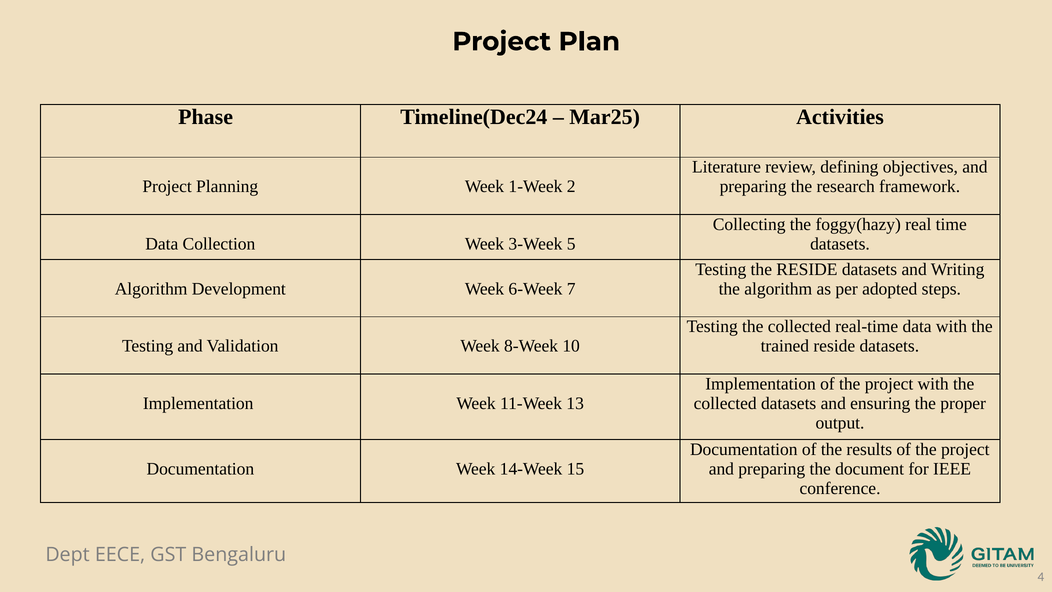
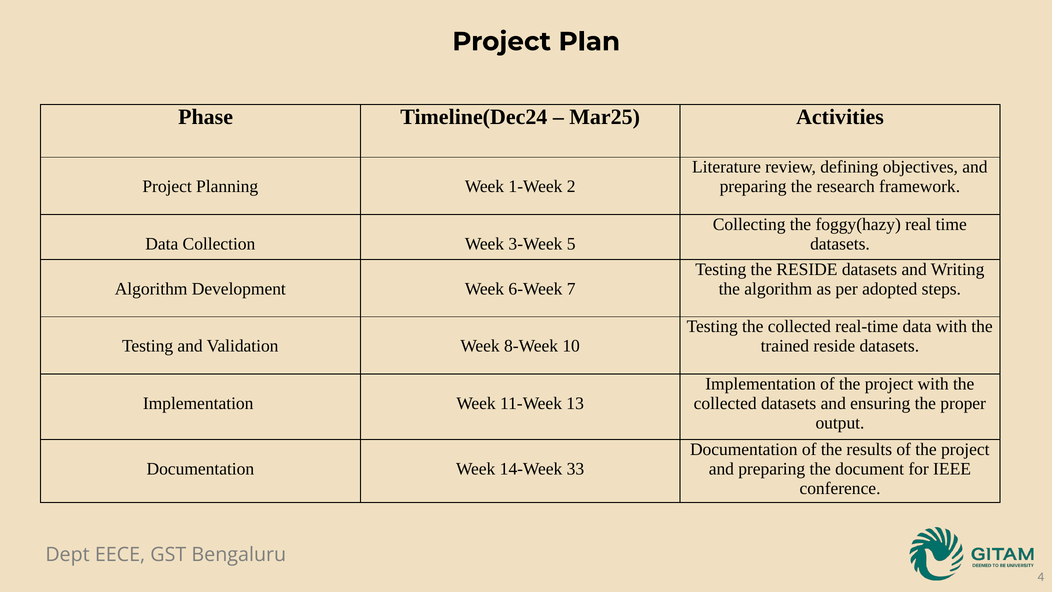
15: 15 -> 33
